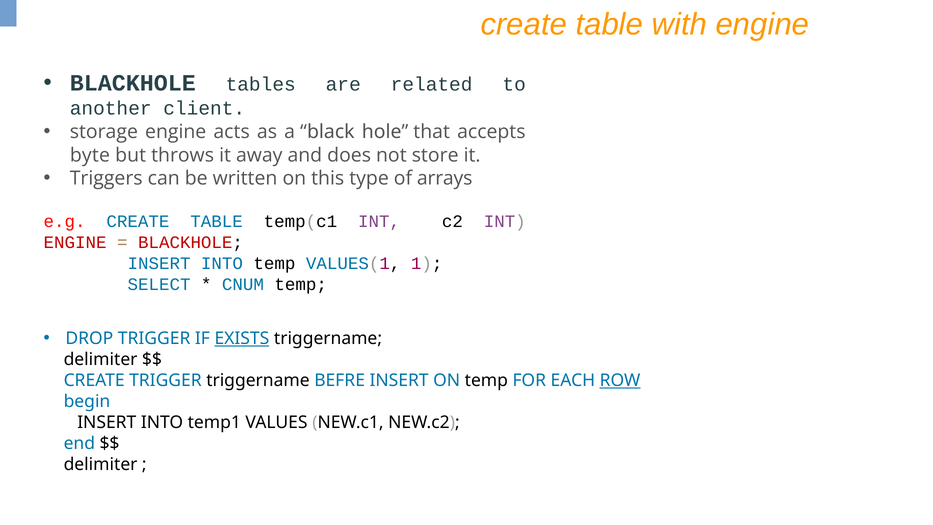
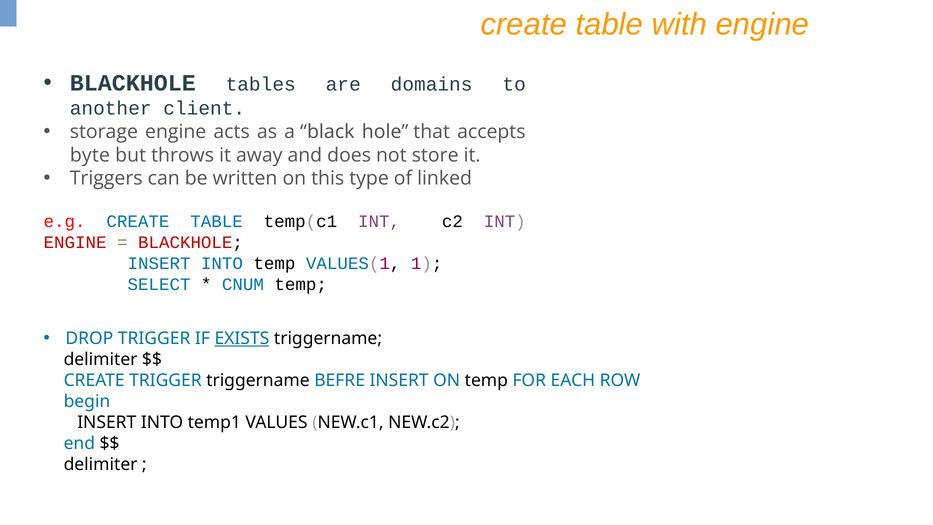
related: related -> domains
arrays: arrays -> linked
ROW underline: present -> none
